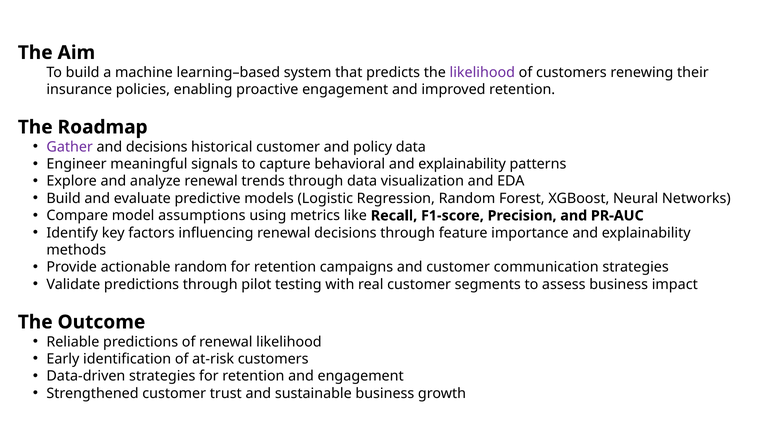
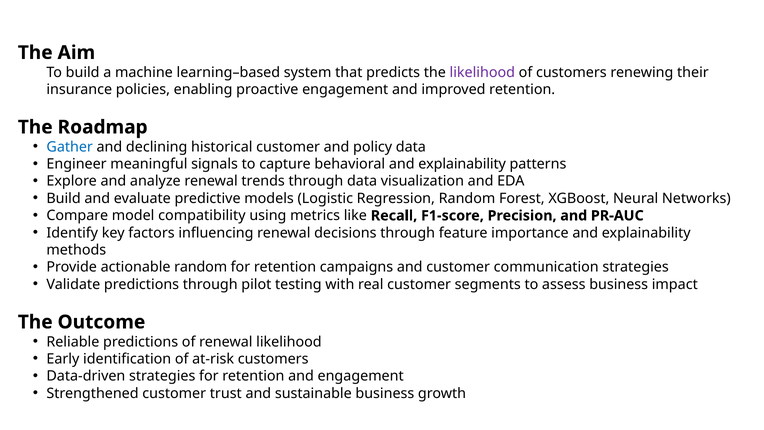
Gather colour: purple -> blue
and decisions: decisions -> declining
assumptions: assumptions -> compatibility
